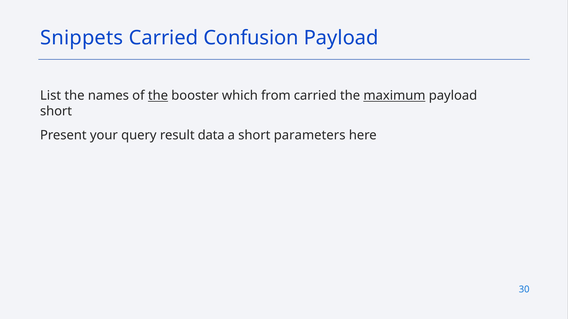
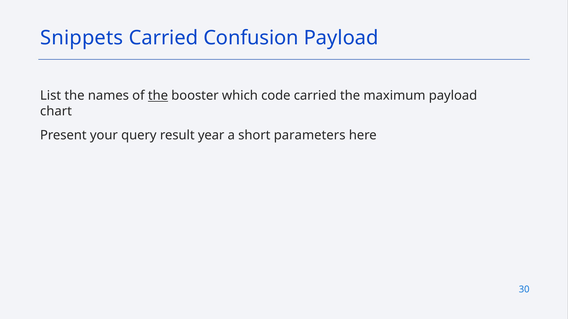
from: from -> code
maximum underline: present -> none
short at (56, 111): short -> chart
data: data -> year
